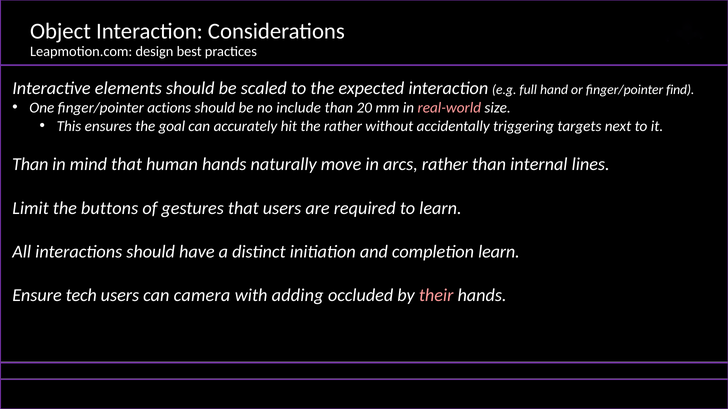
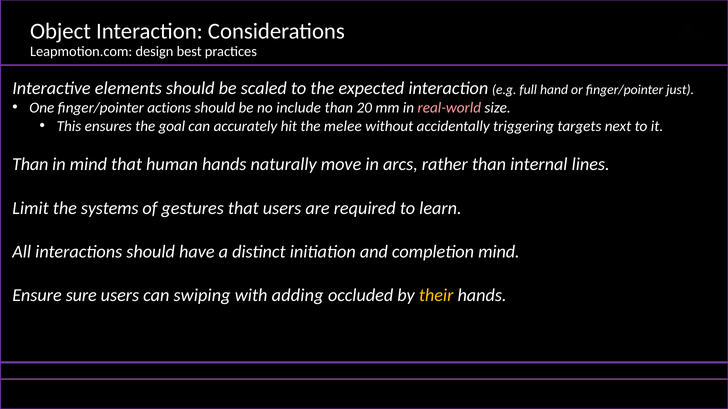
find: find -> just
the rather: rather -> melee
buttons: buttons -> systems
completion learn: learn -> mind
tech: tech -> sure
camera: camera -> swiping
their colour: pink -> yellow
